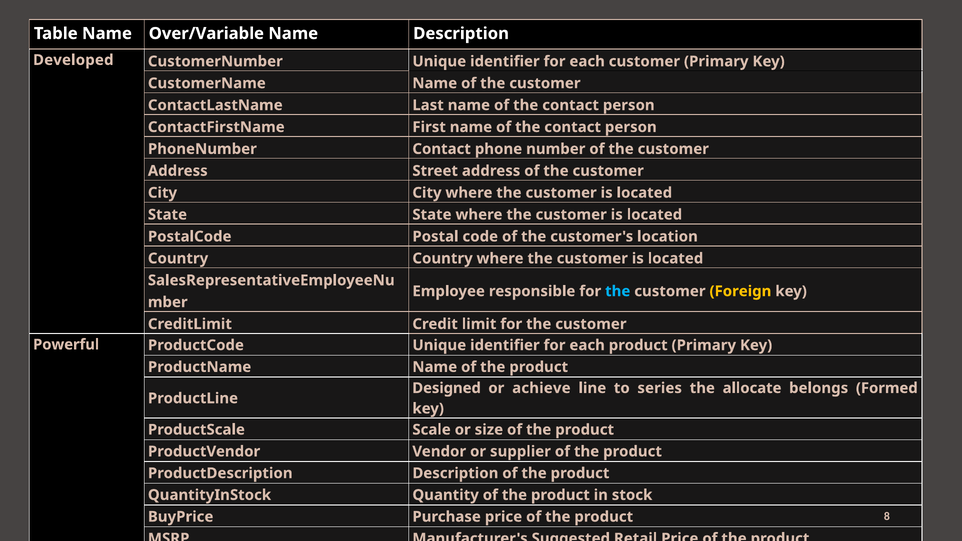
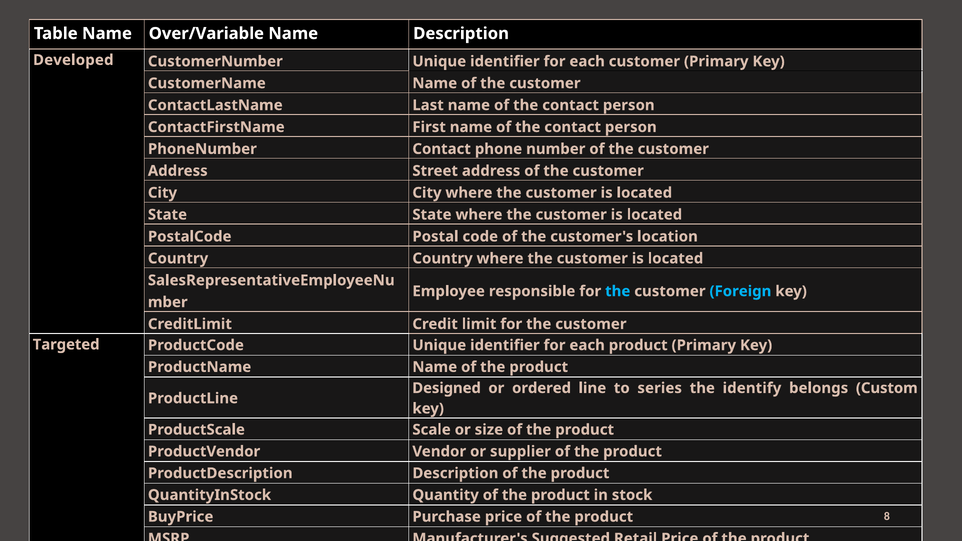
Foreign colour: yellow -> light blue
Powerful: Powerful -> Targeted
achieve: achieve -> ordered
allocate: allocate -> identify
Formed: Formed -> Custom
